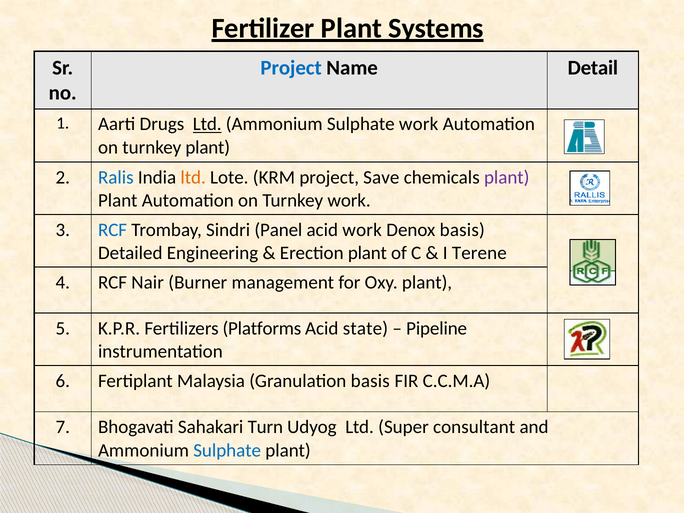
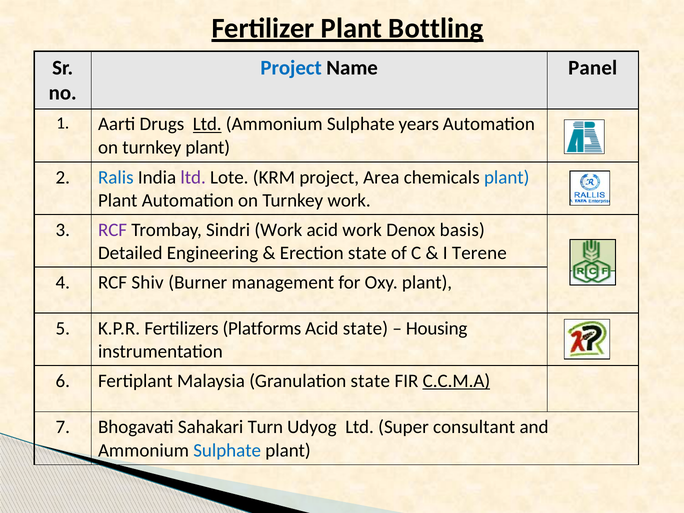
Systems: Systems -> Bottling
Detail: Detail -> Panel
Sulphate work: work -> years
ltd at (193, 177) colour: orange -> purple
Save: Save -> Area
plant at (507, 177) colour: purple -> blue
RCF at (113, 230) colour: blue -> purple
Sindri Panel: Panel -> Work
Erection plant: plant -> state
Nair: Nair -> Shiv
Pipeline: Pipeline -> Housing
Granulation basis: basis -> state
C.C.M.A underline: none -> present
